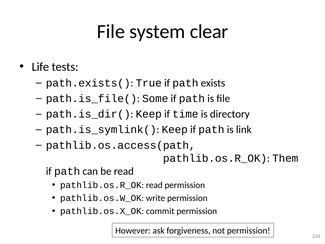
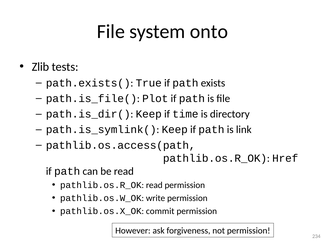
clear: clear -> onto
Life: Life -> Zlib
Some: Some -> Plot
Them: Them -> Href
